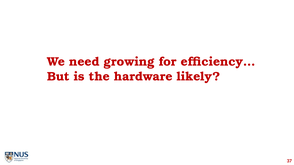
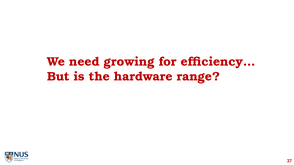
likely: likely -> range
